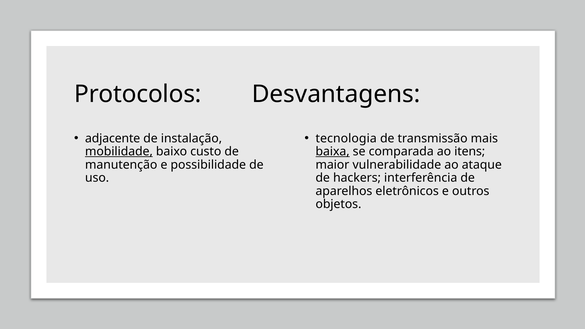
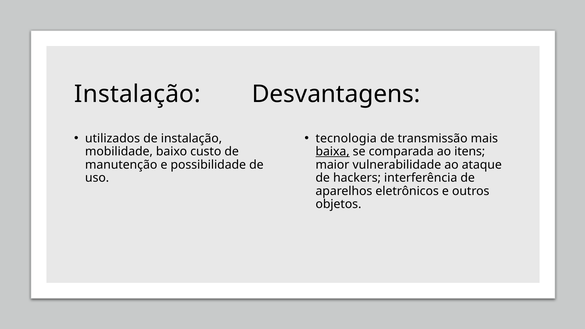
Protocolos at (138, 94): Protocolos -> Instalação
adjacente: adjacente -> utilizados
mobilidade underline: present -> none
